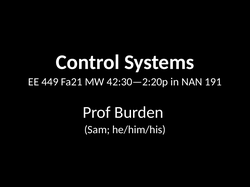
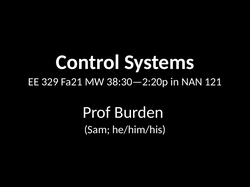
449: 449 -> 329
42:30—2:20p: 42:30—2:20p -> 38:30—2:20p
191: 191 -> 121
